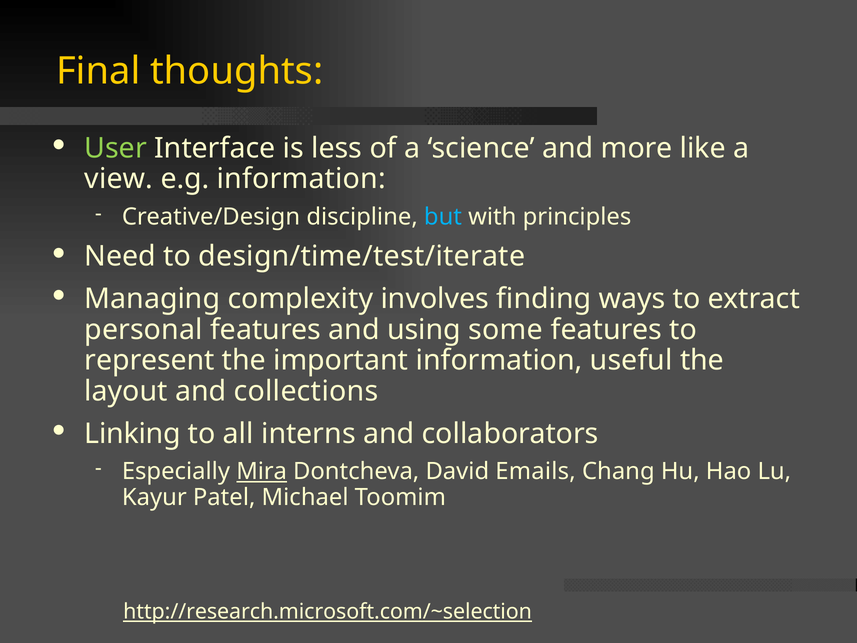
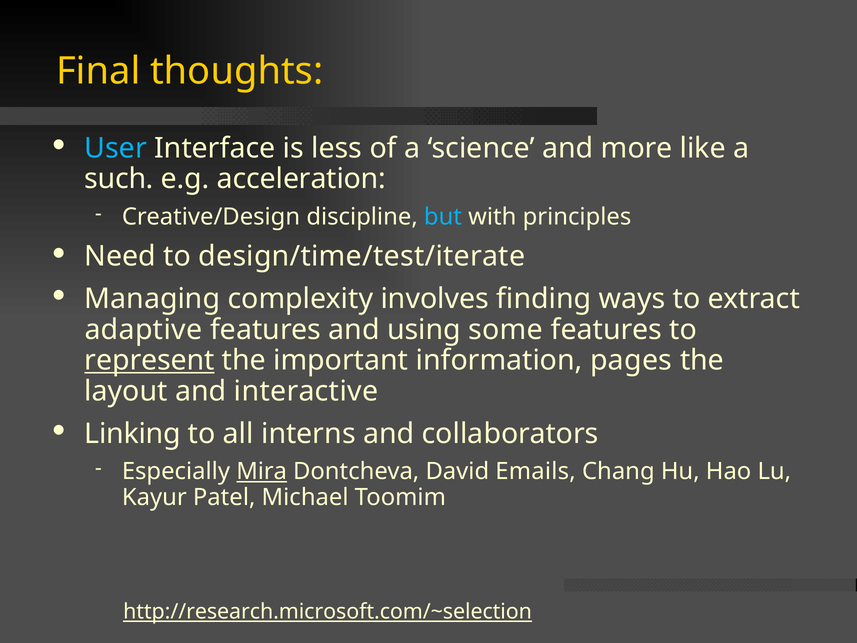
User colour: light green -> light blue
view: view -> such
e.g information: information -> acceleration
personal: personal -> adaptive
represent underline: none -> present
useful: useful -> pages
collections: collections -> interactive
